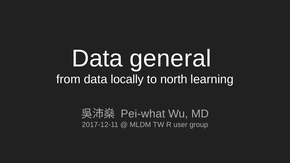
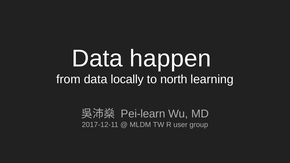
general: general -> happen
Pei-what: Pei-what -> Pei-learn
